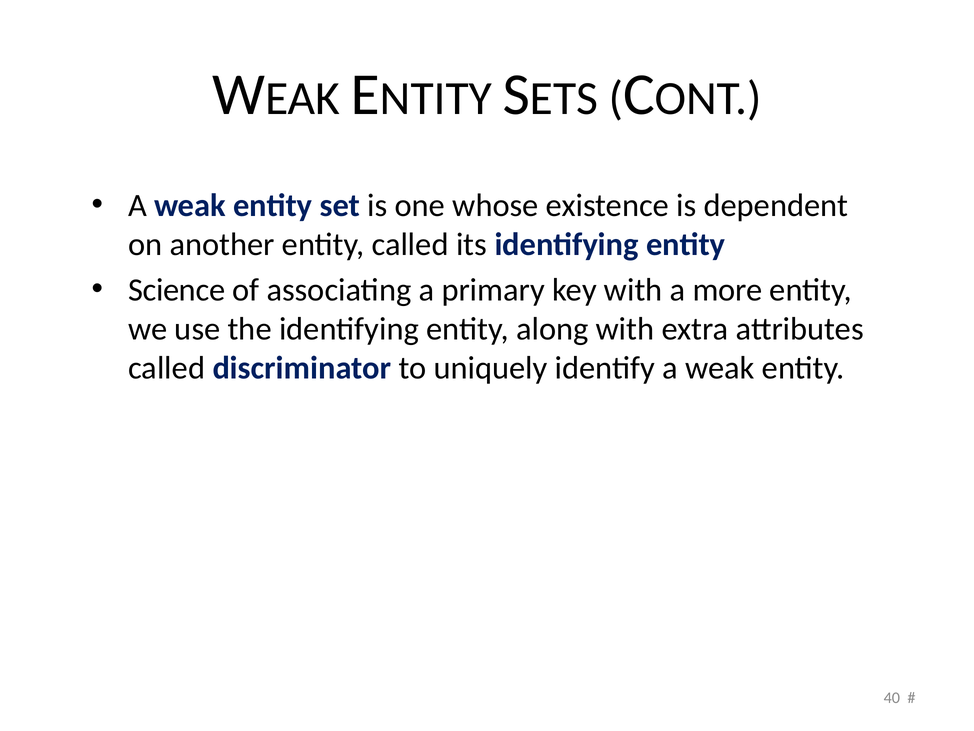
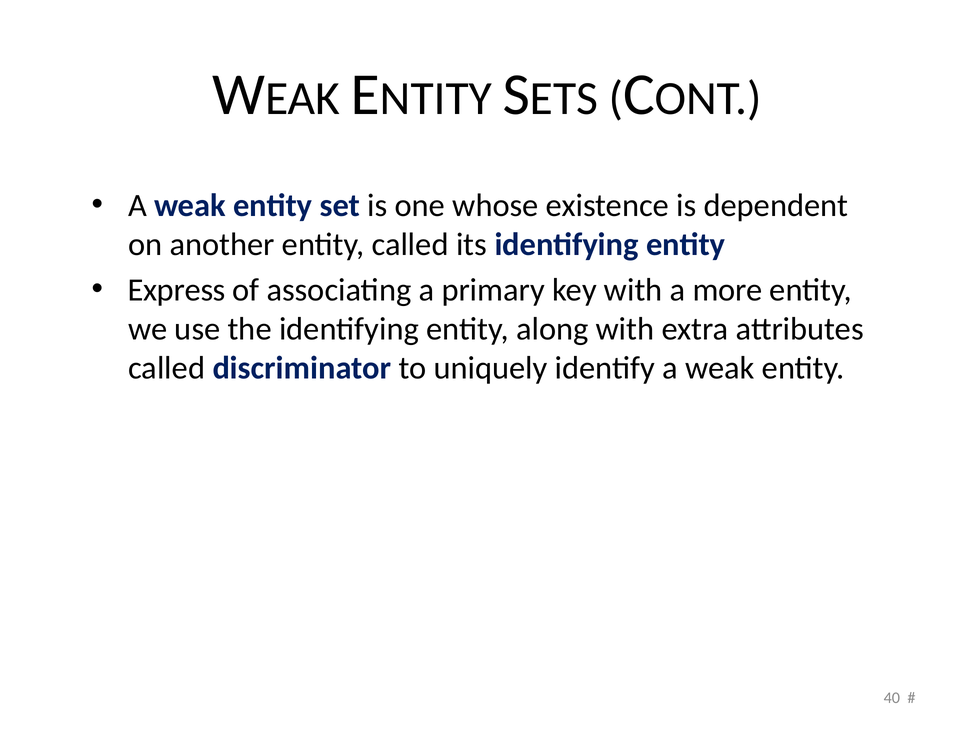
Science: Science -> Express
